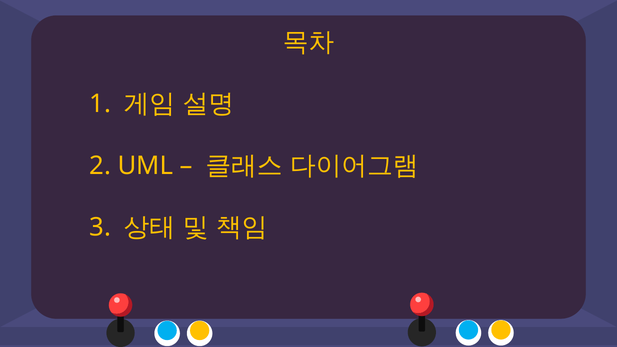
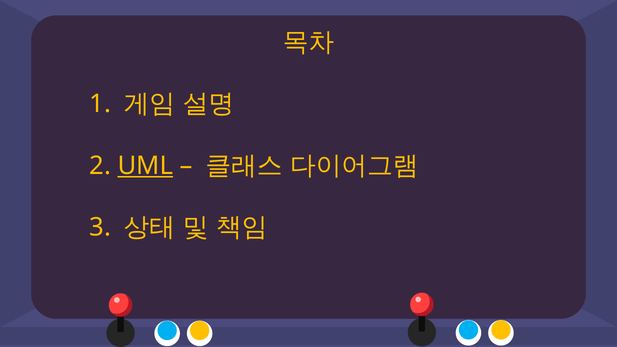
UML underline: none -> present
